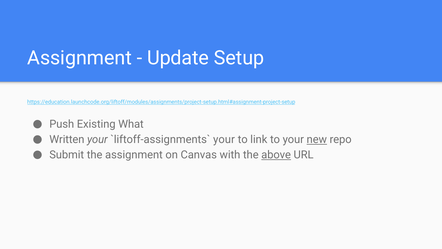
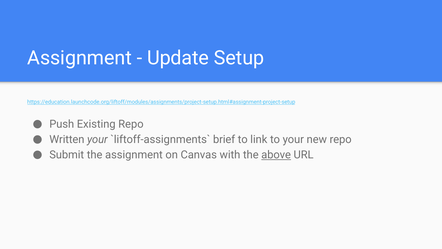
Existing What: What -> Repo
your at (224, 139): your -> brief
new underline: present -> none
